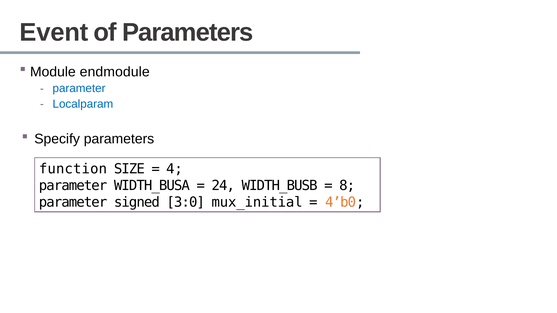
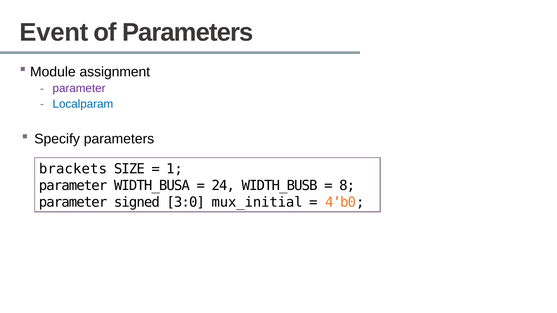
endmodule: endmodule -> assignment
parameter at (79, 89) colour: blue -> purple
function: function -> brackets
4: 4 -> 1
